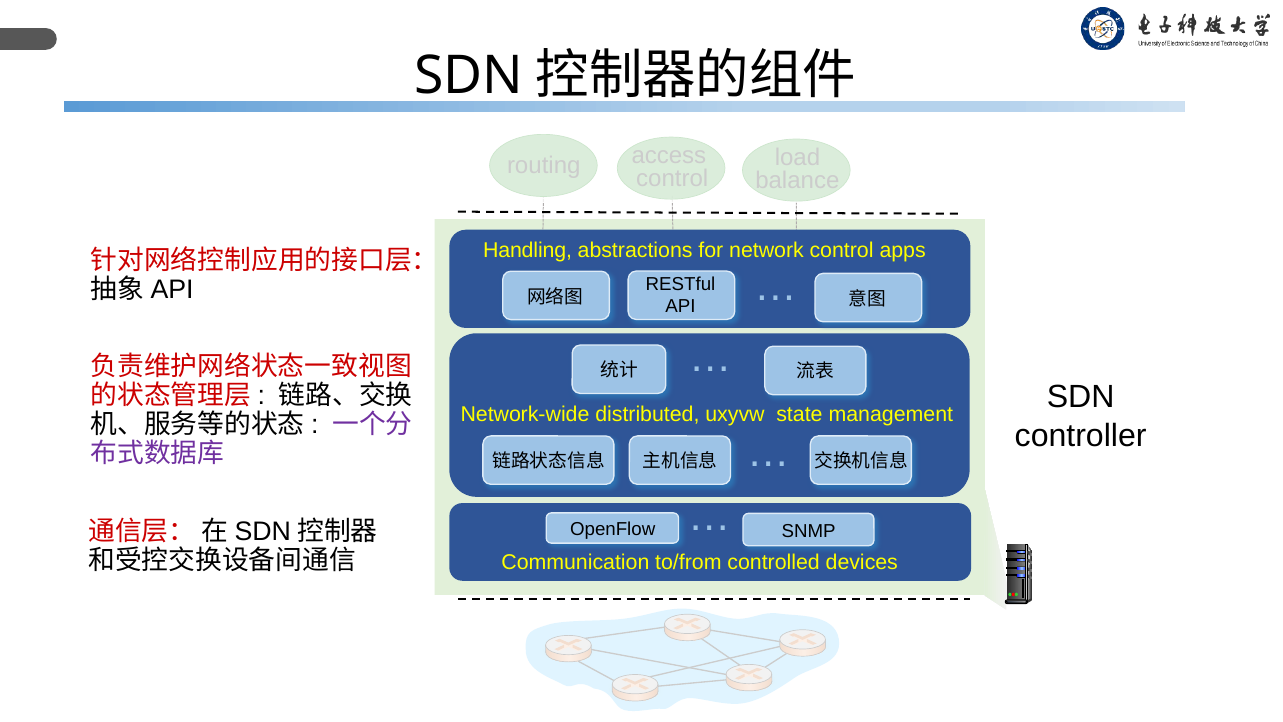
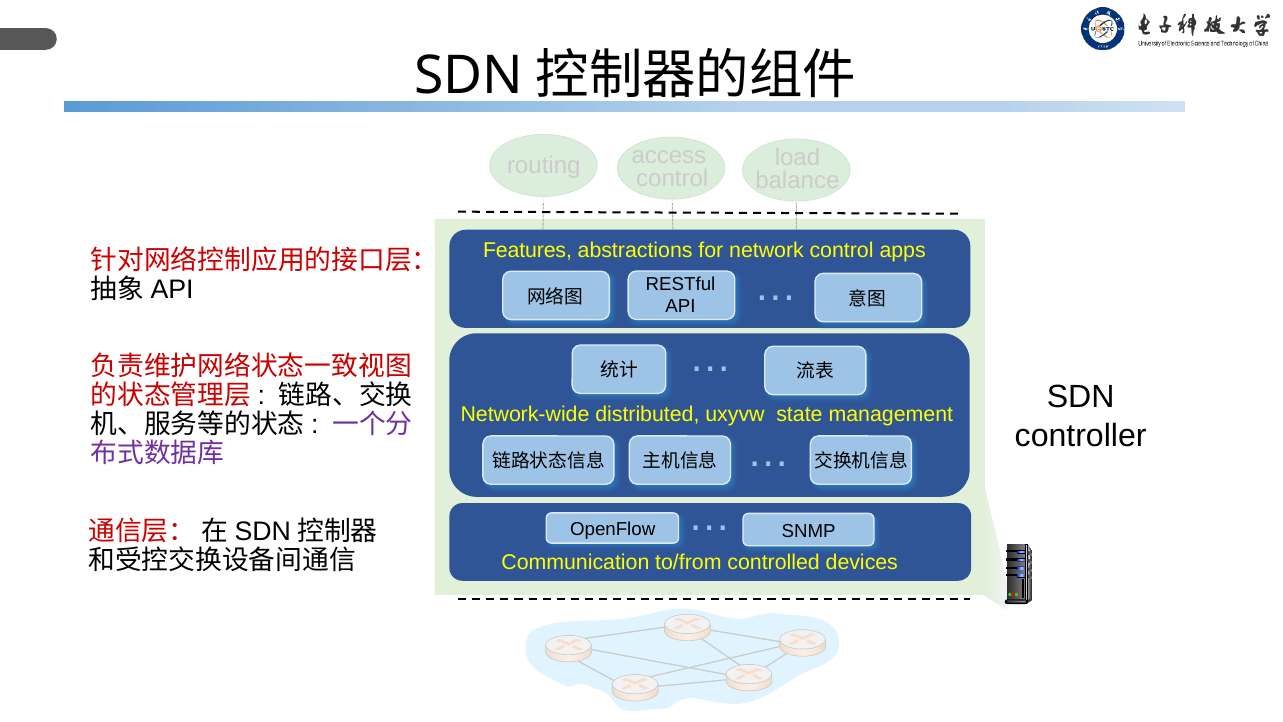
Handling: Handling -> Features
